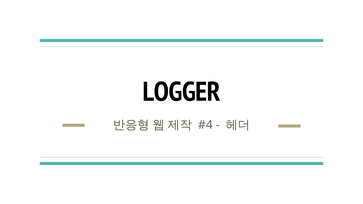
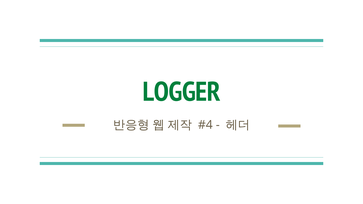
LOGGER colour: black -> green
